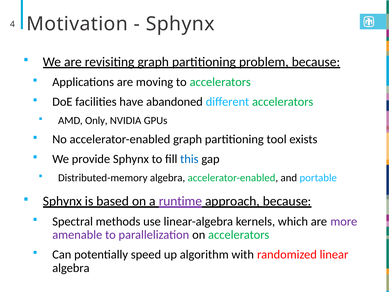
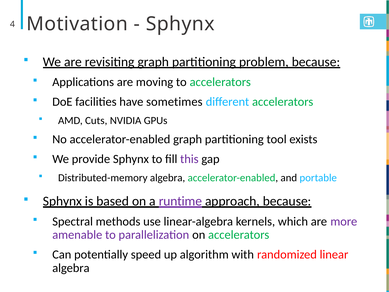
abandoned: abandoned -> sometimes
Only: Only -> Cuts
this colour: blue -> purple
